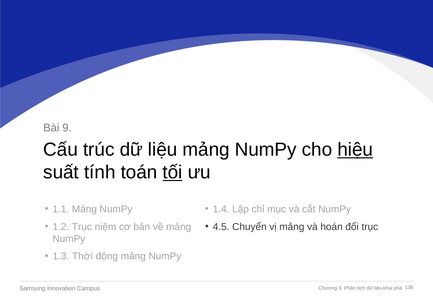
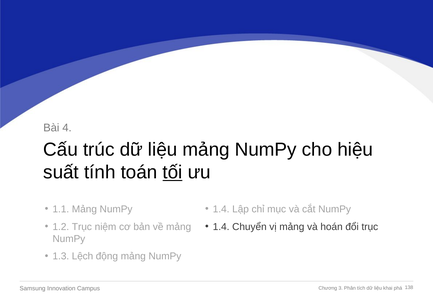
9: 9 -> 4
hiệu underline: present -> none
4.5 at (221, 227): 4.5 -> 1.4
Thời: Thời -> Lệch
